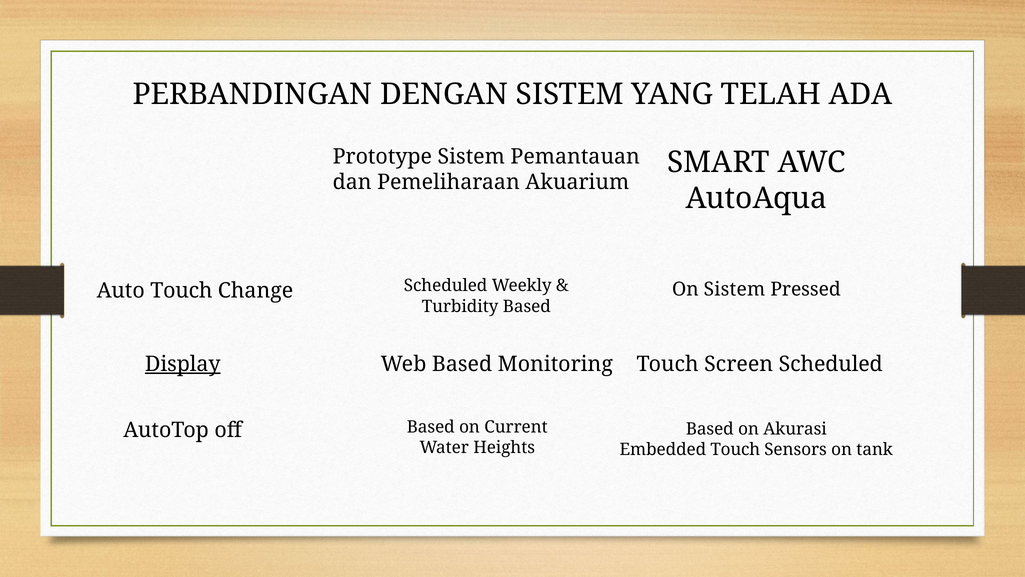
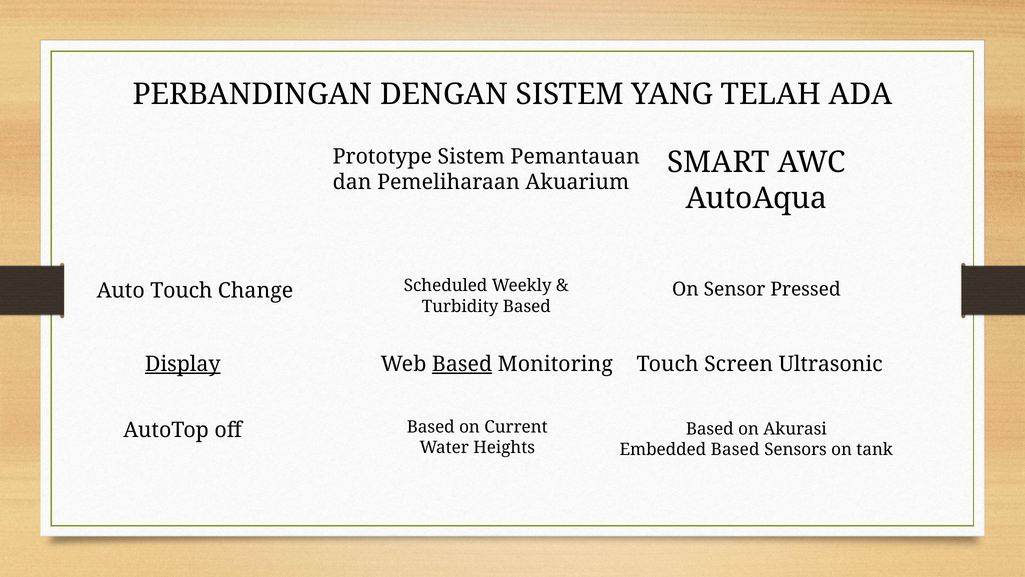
On Sistem: Sistem -> Sensor
Based at (462, 364) underline: none -> present
Screen Scheduled: Scheduled -> Ultrasonic
Embedded Touch: Touch -> Based
